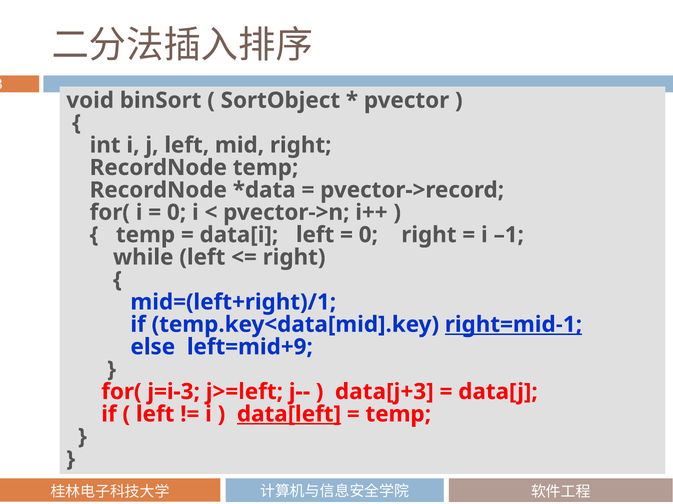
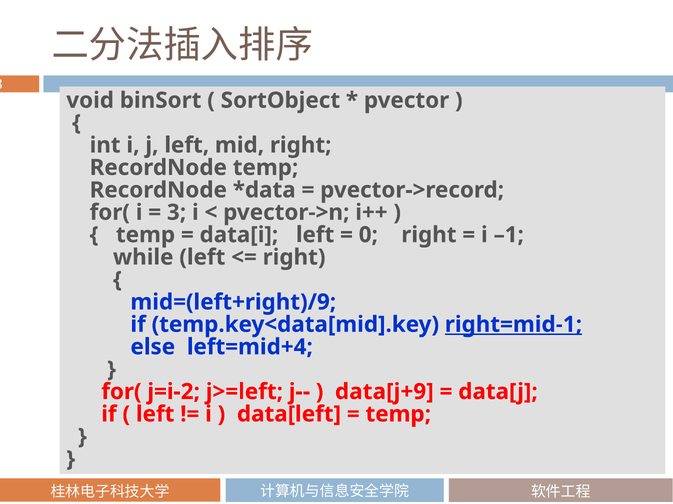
0 at (177, 213): 0 -> 3
mid=(left+right)/1: mid=(left+right)/1 -> mid=(left+right)/9
left=mid+9: left=mid+9 -> left=mid+4
j=i-3: j=i-3 -> j=i-2
data[j+3: data[j+3 -> data[j+9
data[left underline: present -> none
